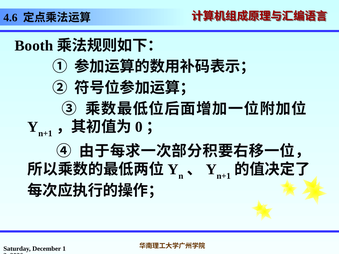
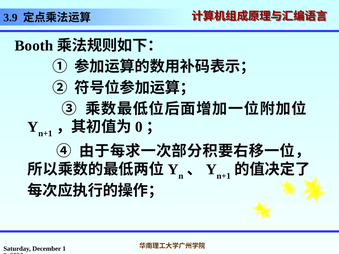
4.6: 4.6 -> 3.9
